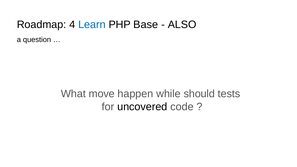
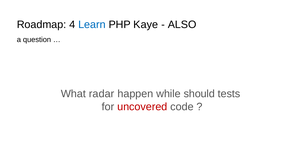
Base: Base -> Kaye
move: move -> radar
uncovered colour: black -> red
